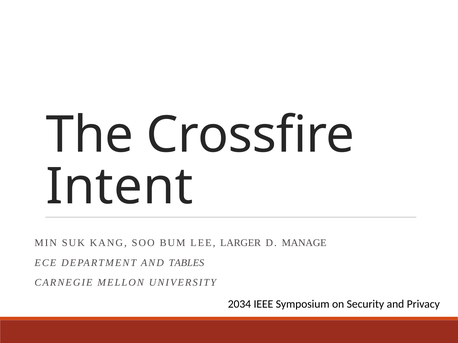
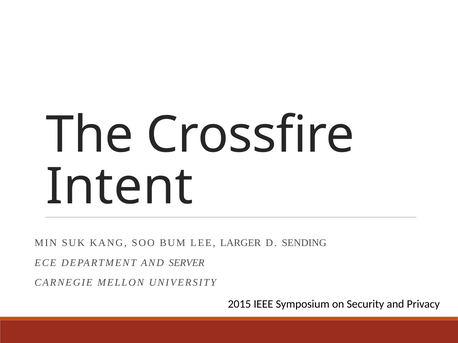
MANAGE: MANAGE -> SENDING
TABLES: TABLES -> SERVER
2034: 2034 -> 2015
